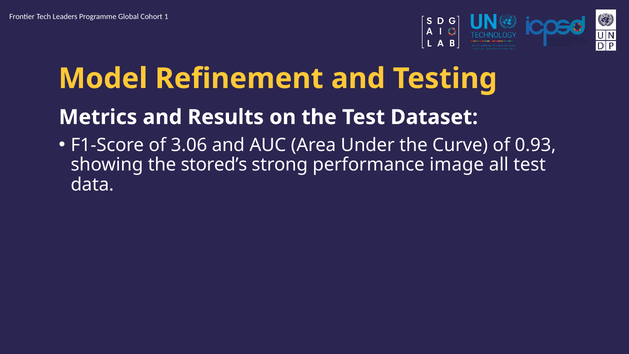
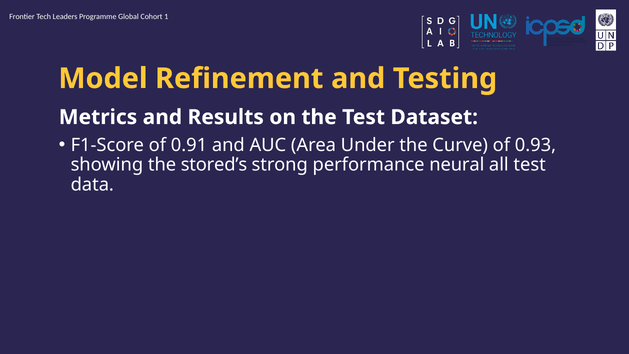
3.06: 3.06 -> 0.91
image: image -> neural
